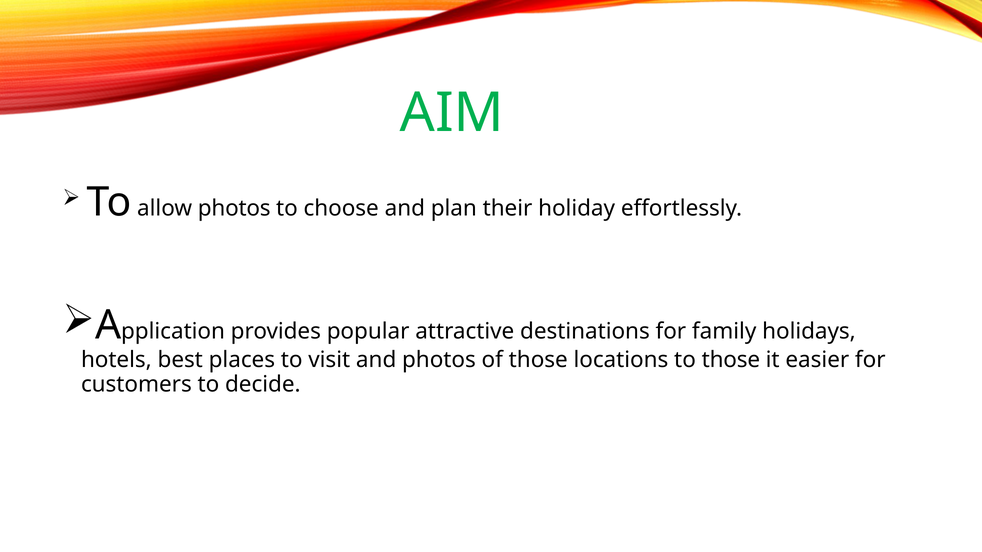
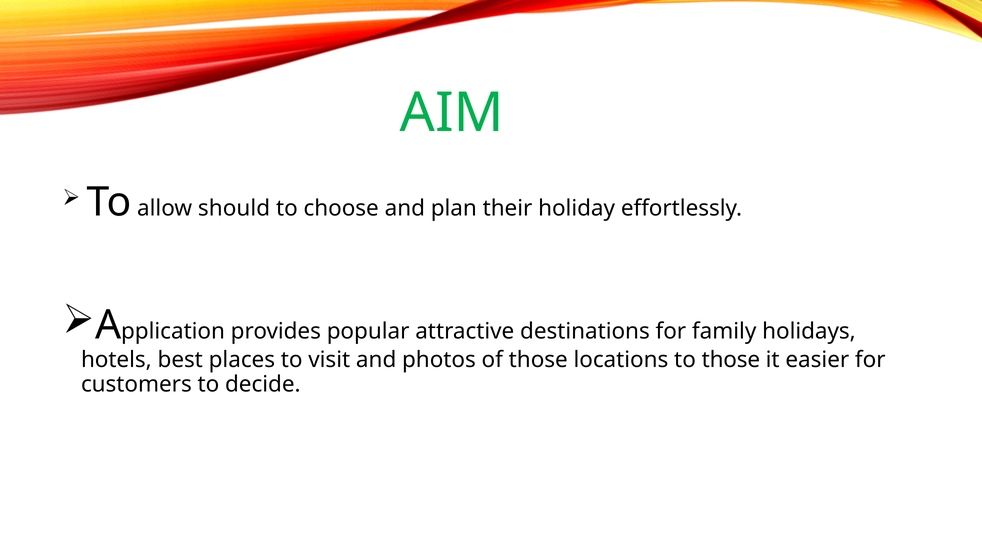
allow photos: photos -> should
